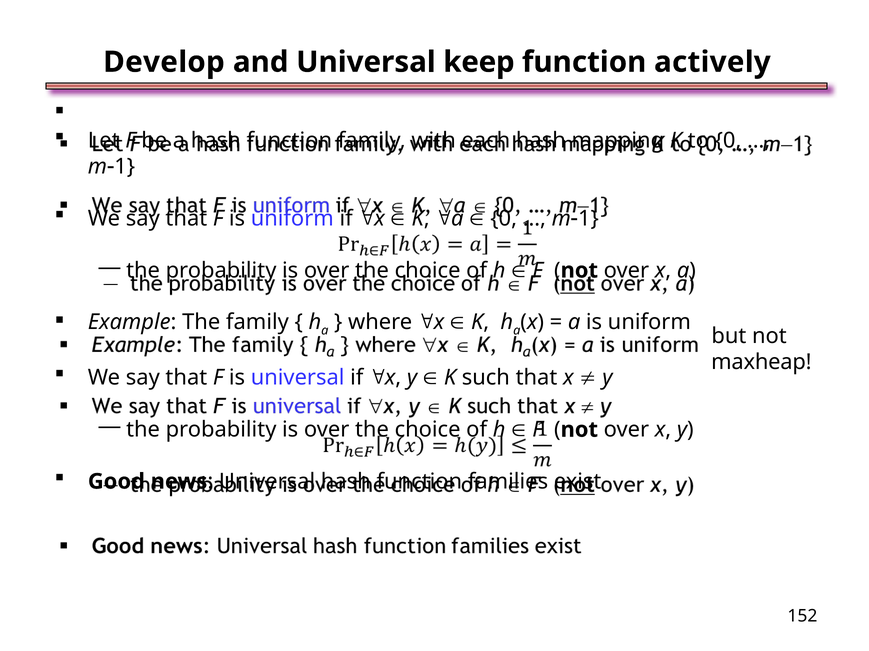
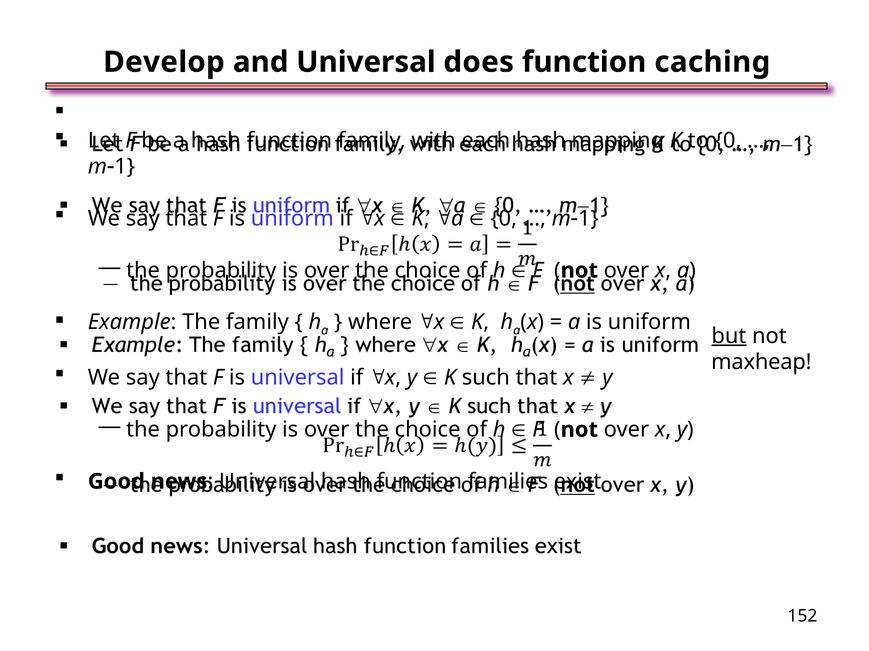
keep: keep -> does
actively: actively -> caching
but underline: none -> present
